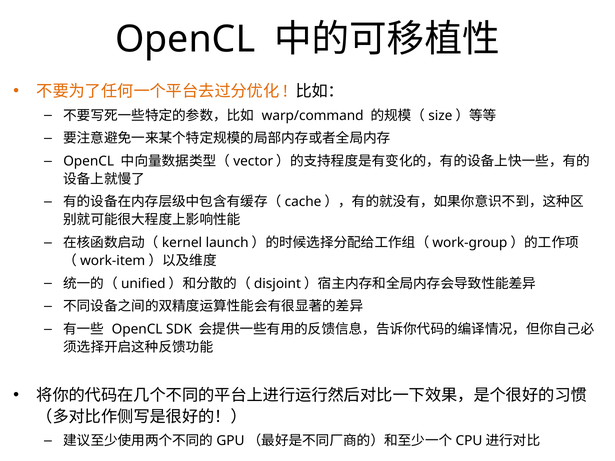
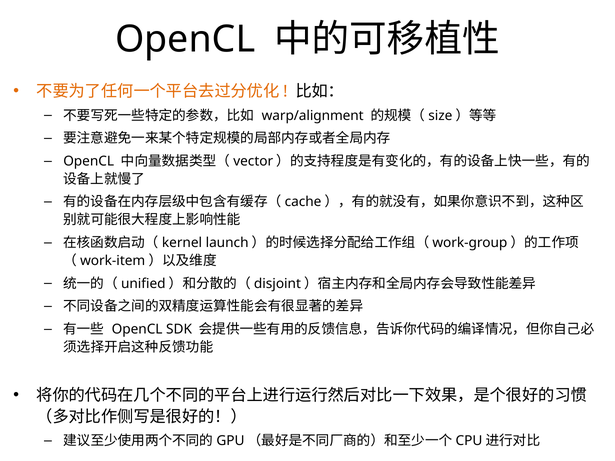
warp/command: warp/command -> warp/alignment
